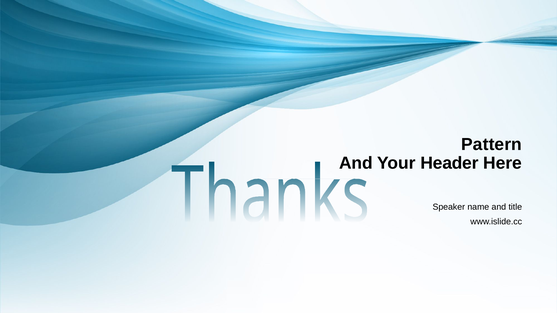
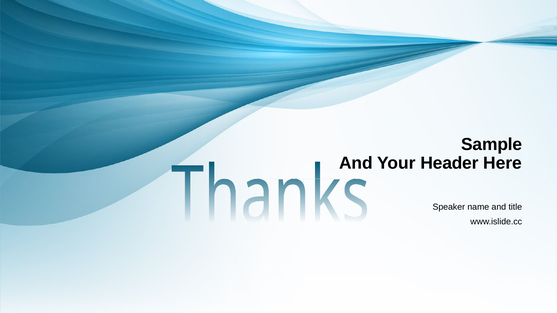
Pattern: Pattern -> Sample
